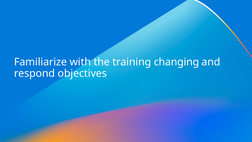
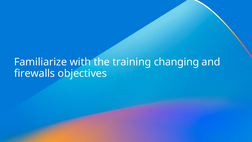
respond: respond -> firewalls
